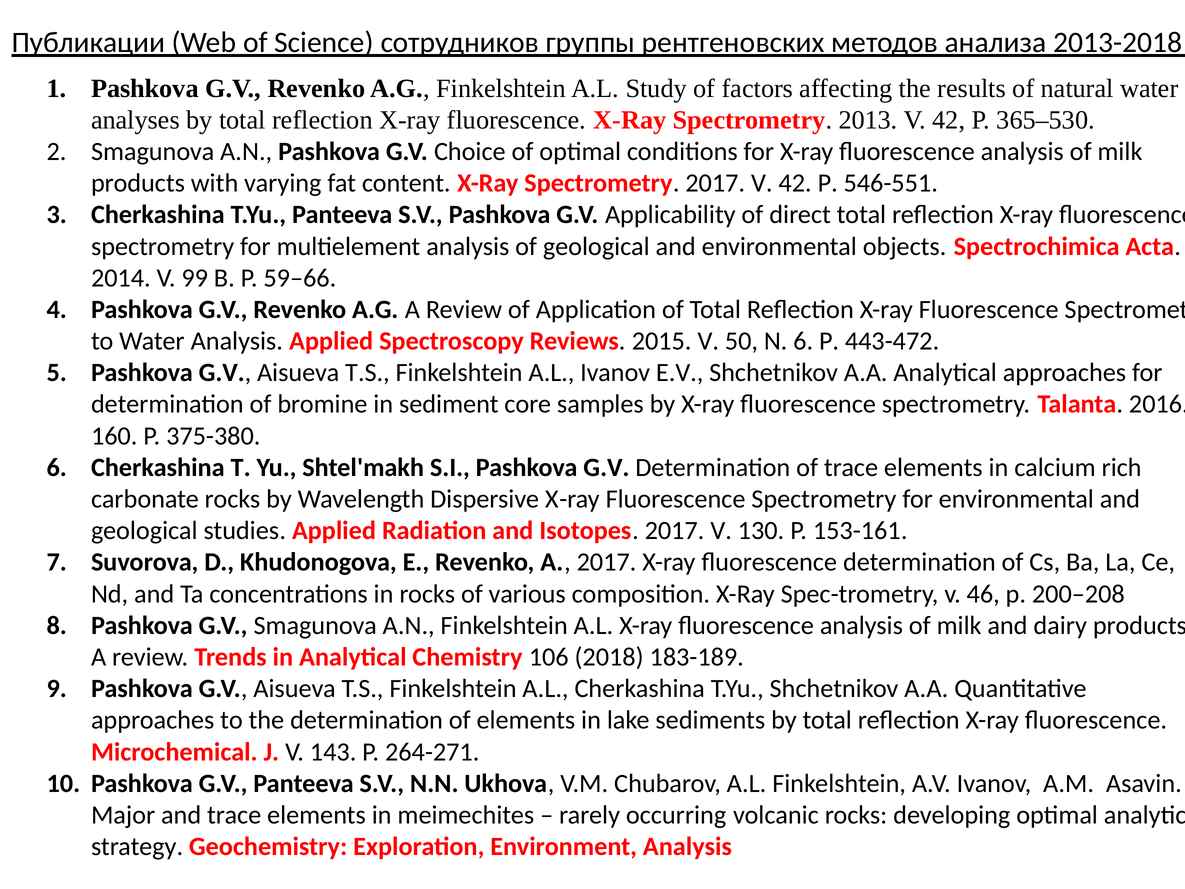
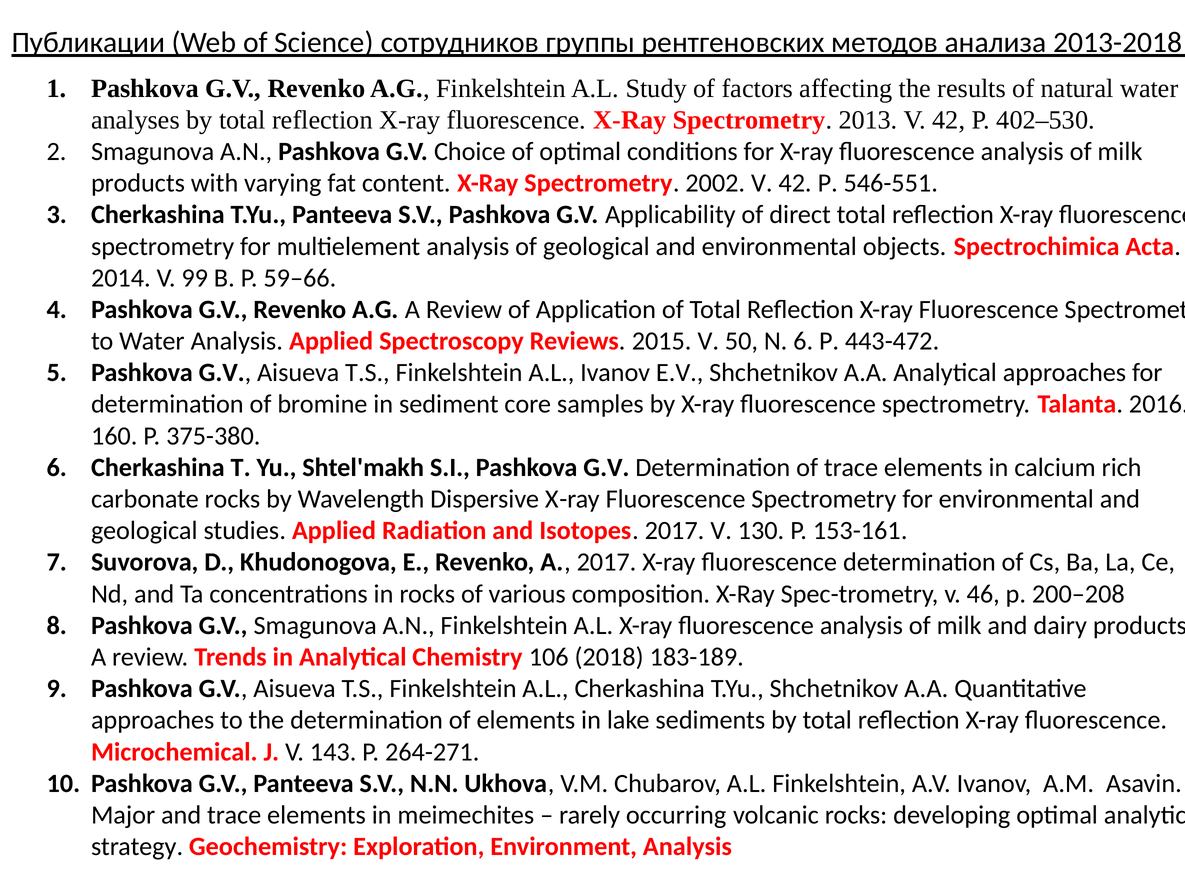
365–530: 365–530 -> 402–530
Spectrometry 2017: 2017 -> 2002
